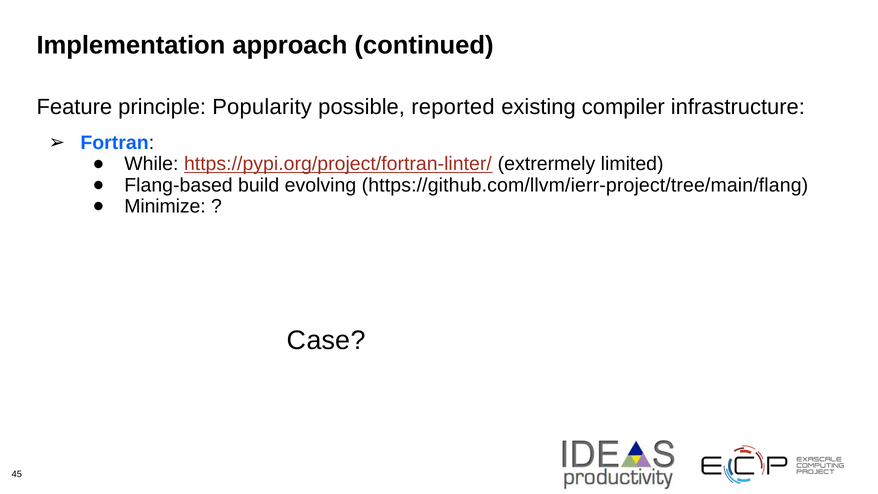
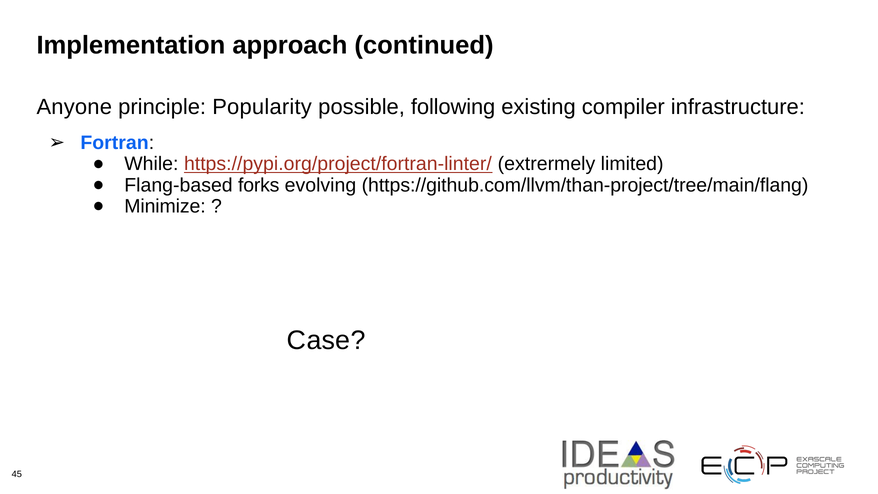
Feature: Feature -> Anyone
reported: reported -> following
build: build -> forks
https://github.com/llvm/ierr-project/tree/main/flang: https://github.com/llvm/ierr-project/tree/main/flang -> https://github.com/llvm/than-project/tree/main/flang
